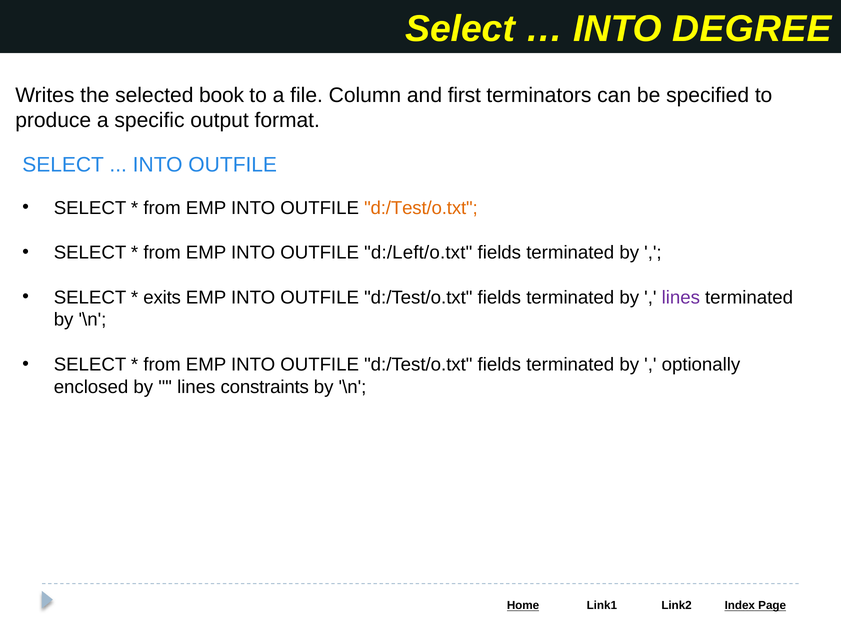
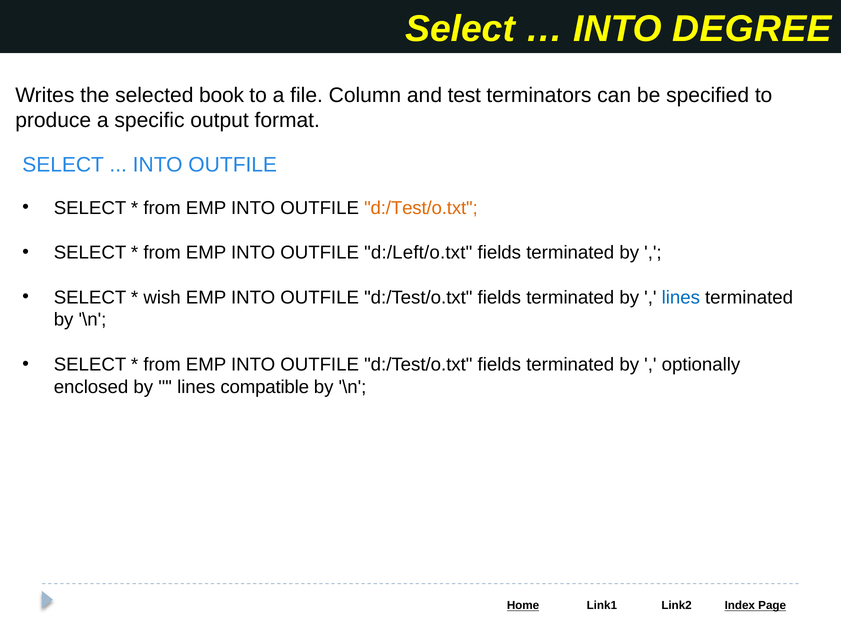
first: first -> test
exits: exits -> wish
lines at (681, 298) colour: purple -> blue
constraints: constraints -> compatible
